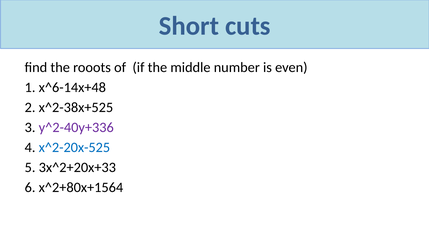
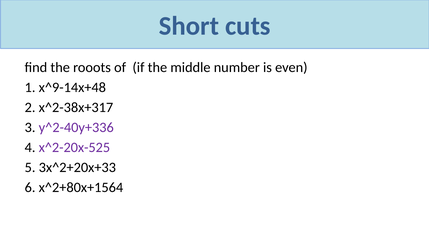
x^6-14x+48: x^6-14x+48 -> x^9-14x+48
x^2-38x+525: x^2-38x+525 -> x^2-38x+317
x^2-20x-525 colour: blue -> purple
